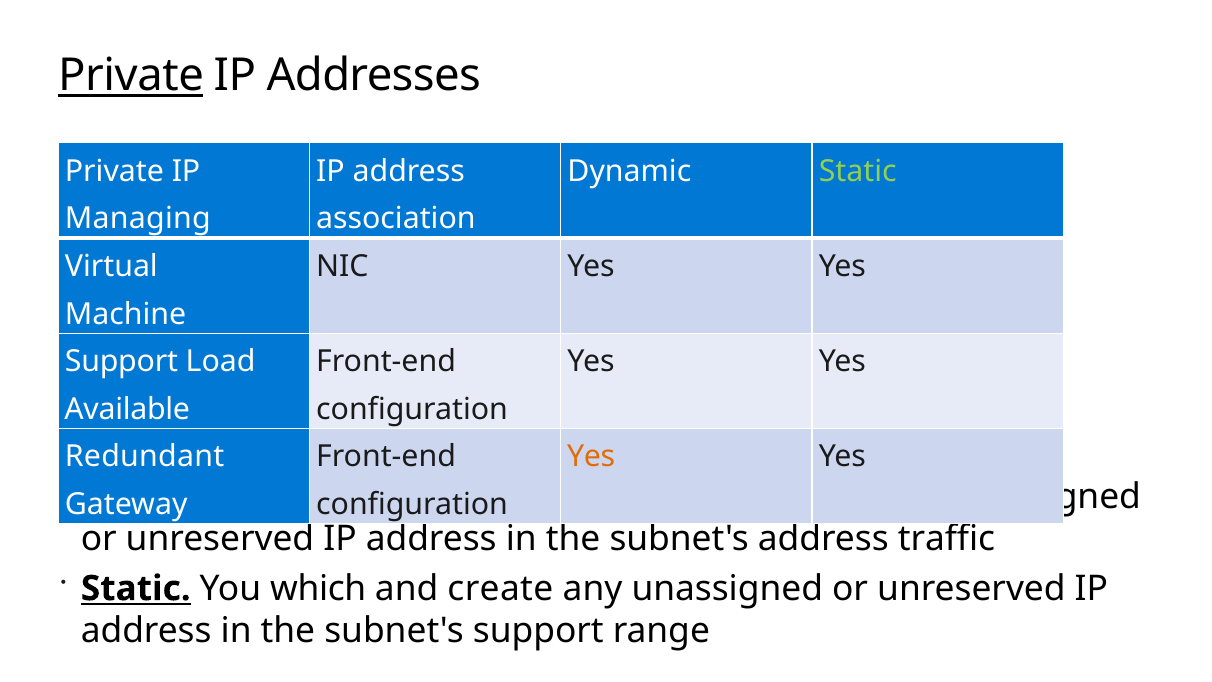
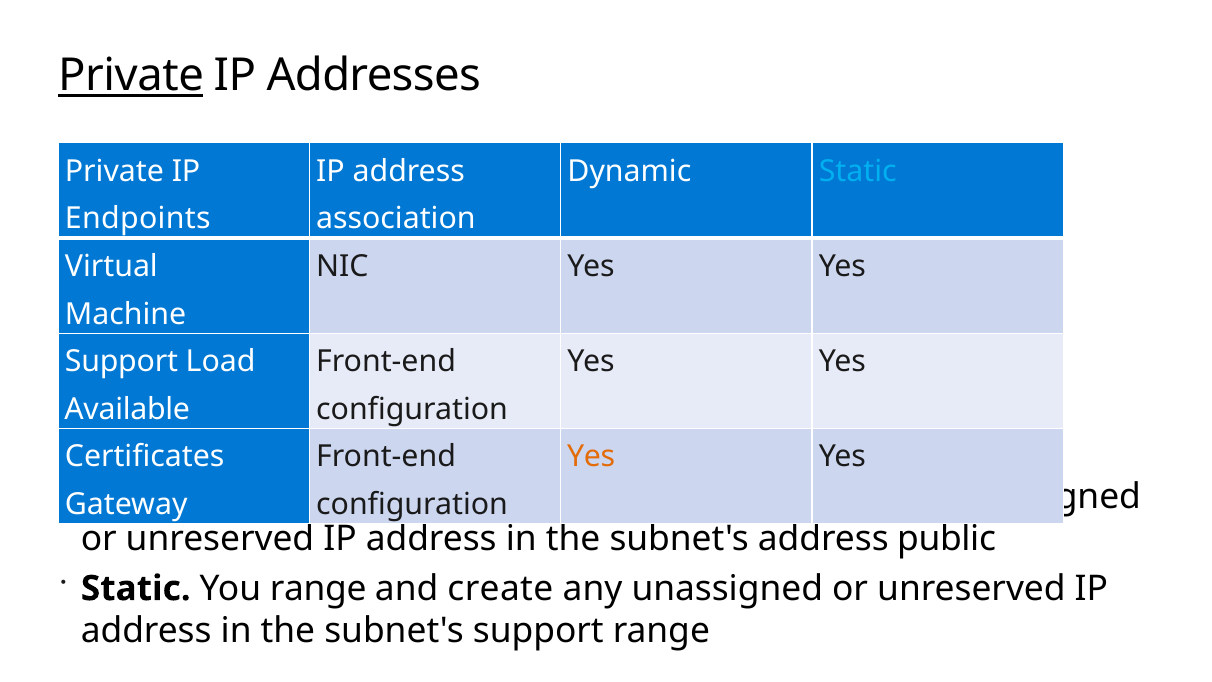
Static at (858, 171) colour: light green -> light blue
Managing: Managing -> Endpoints
Redundant: Redundant -> Certificates
traffic: traffic -> public
Static at (136, 588) underline: present -> none
You which: which -> range
